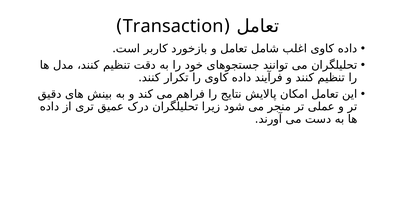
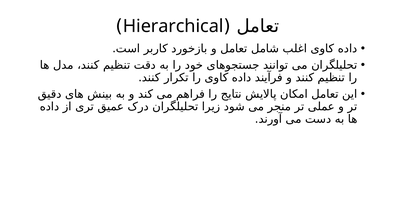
Transaction: Transaction -> Hierarchical
